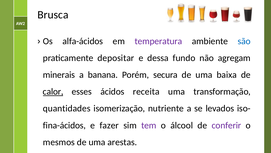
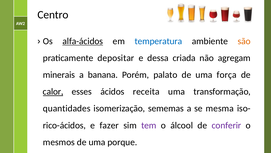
Brusca: Brusca -> Centro
alfa-ácidos underline: none -> present
temperatura colour: purple -> blue
são colour: blue -> orange
fundo: fundo -> criada
secura: secura -> palato
baixa: baixa -> força
nutriente: nutriente -> sememas
levados: levados -> mesma
fina-ácidos: fina-ácidos -> rico-ácidos
arestas: arestas -> porque
